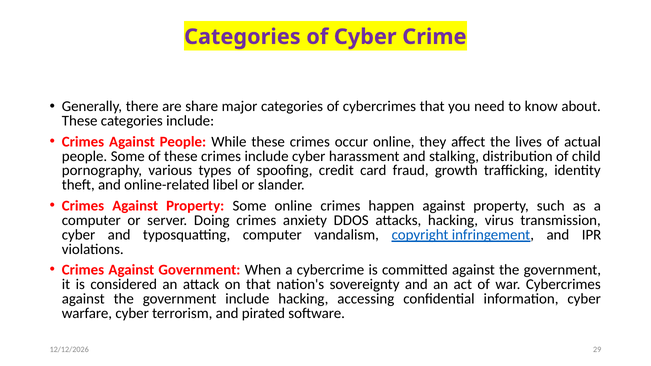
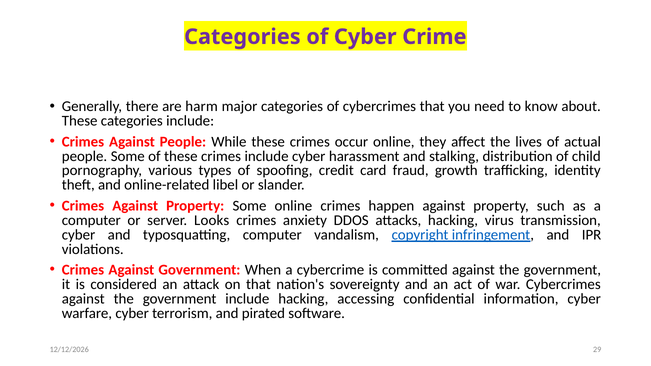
share: share -> harm
Doing: Doing -> Looks
